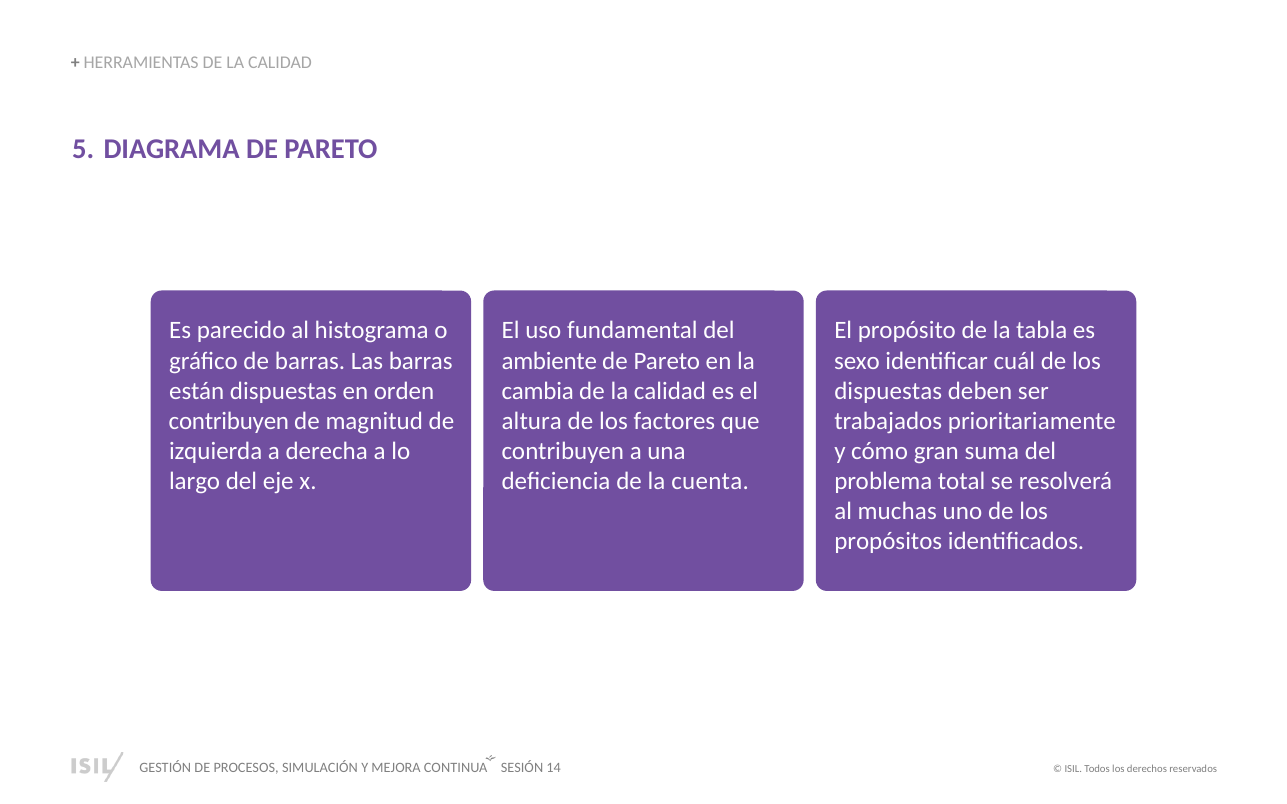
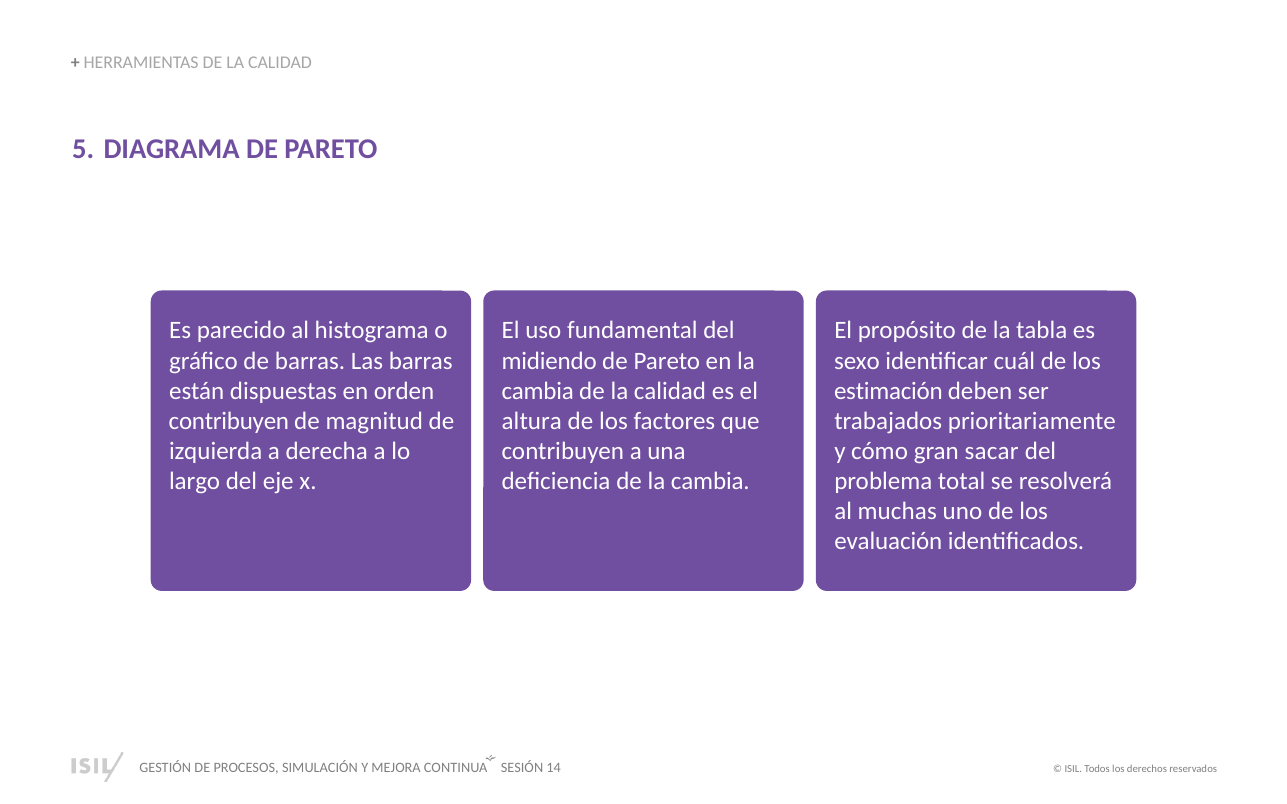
ambiente: ambiente -> midiendo
dispuestas at (888, 391): dispuestas -> estimación
suma: suma -> sacar
de la cuenta: cuenta -> cambia
propósitos: propósitos -> evaluación
